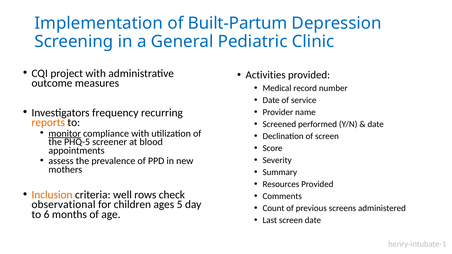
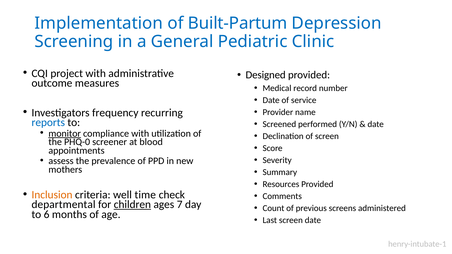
Activities: Activities -> Designed
reports colour: orange -> blue
PHQ-5: PHQ-5 -> PHQ-0
rows: rows -> time
observational: observational -> departmental
children underline: none -> present
5: 5 -> 7
